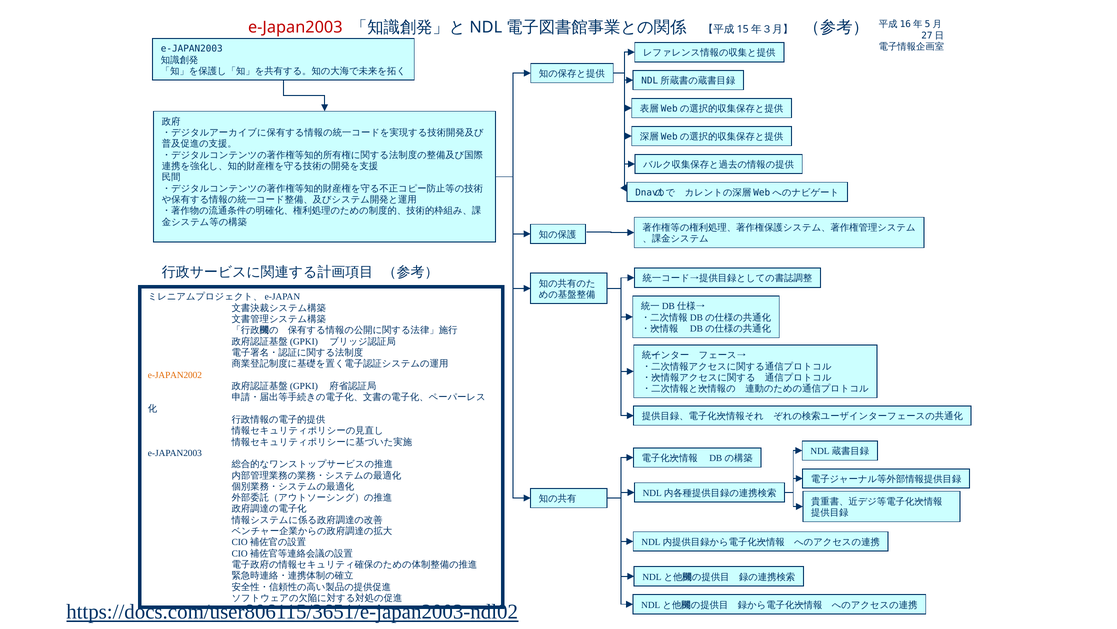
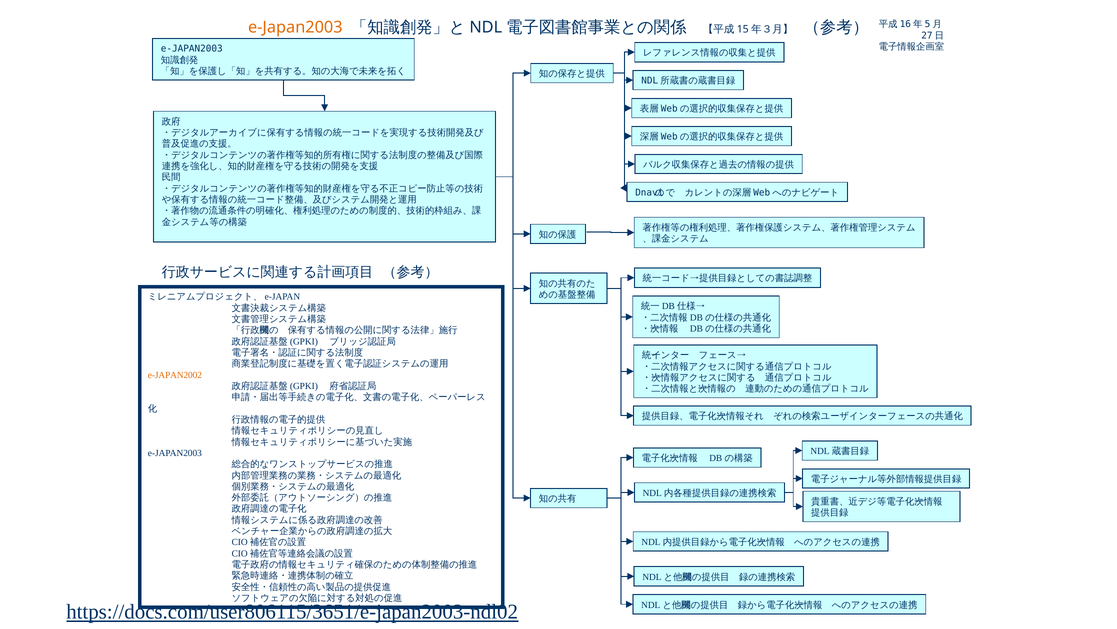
e-Japan2003 at (295, 28) colour: red -> orange
